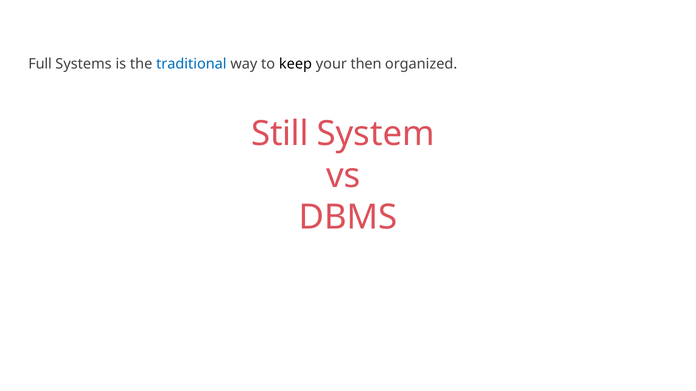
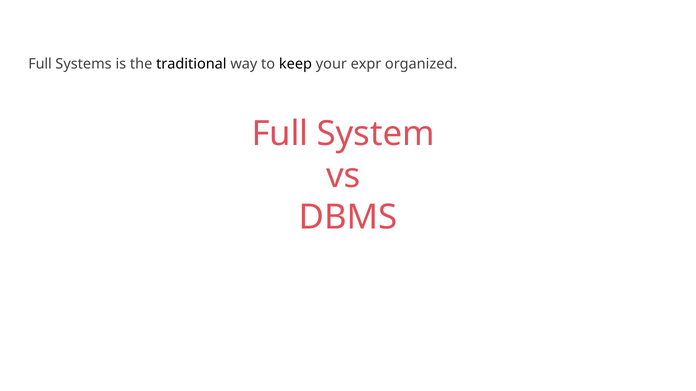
traditional colour: blue -> black
then: then -> expr
Still at (280, 134): Still -> Full
